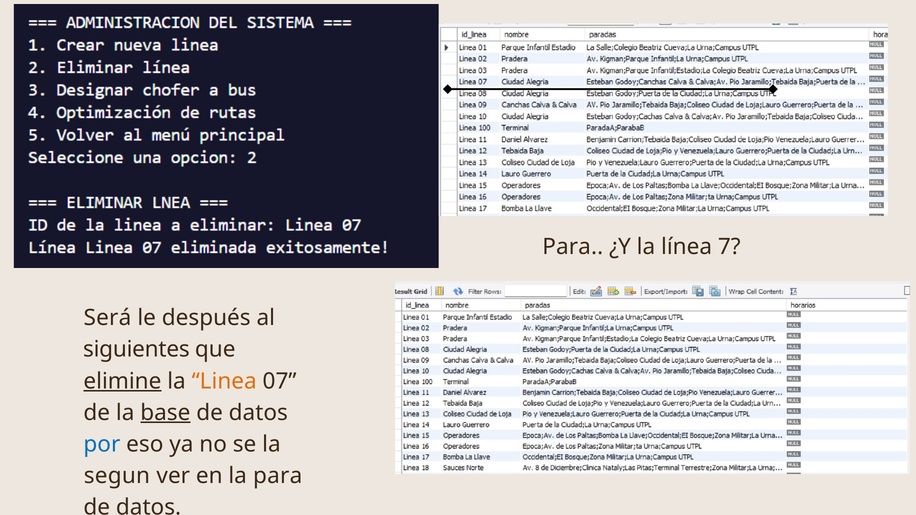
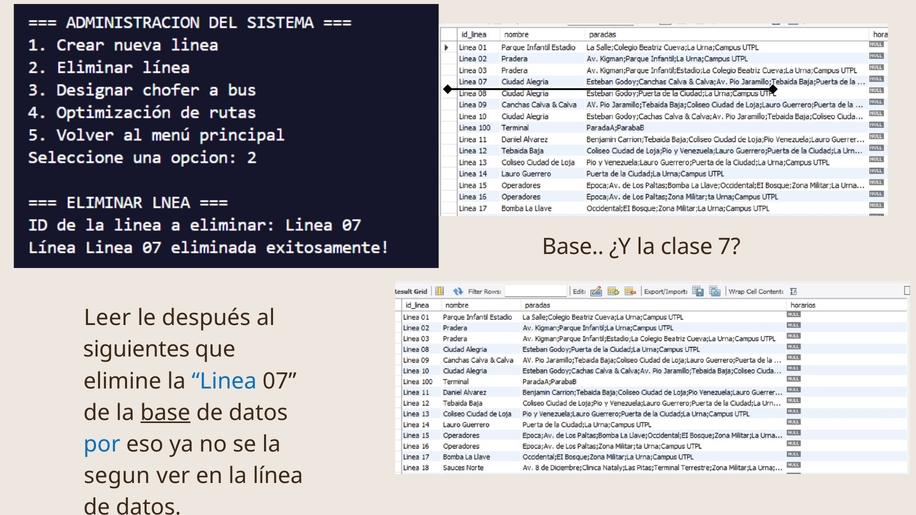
Para at (573, 247): Para -> Base
línea: línea -> clase
Será: Será -> Leer
elimine underline: present -> none
Linea colour: orange -> blue
la para: para -> línea
